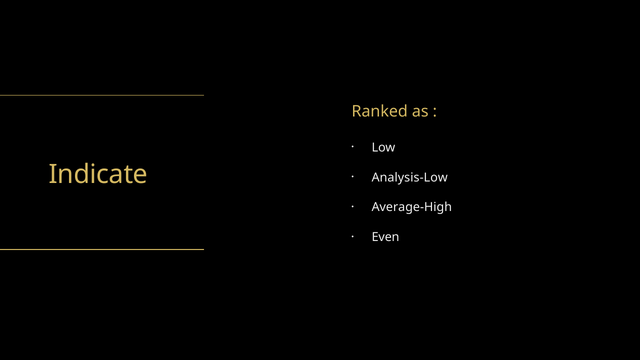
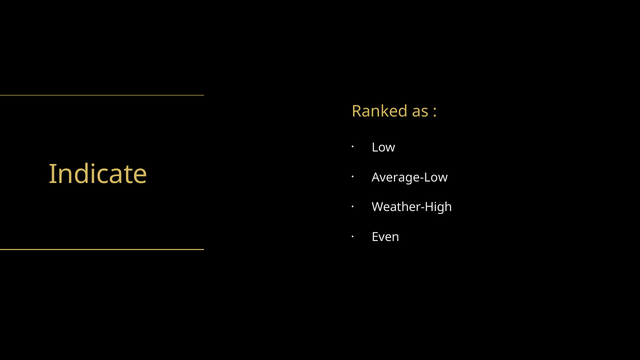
Analysis-Low: Analysis-Low -> Average-Low
Average-High: Average-High -> Weather-High
